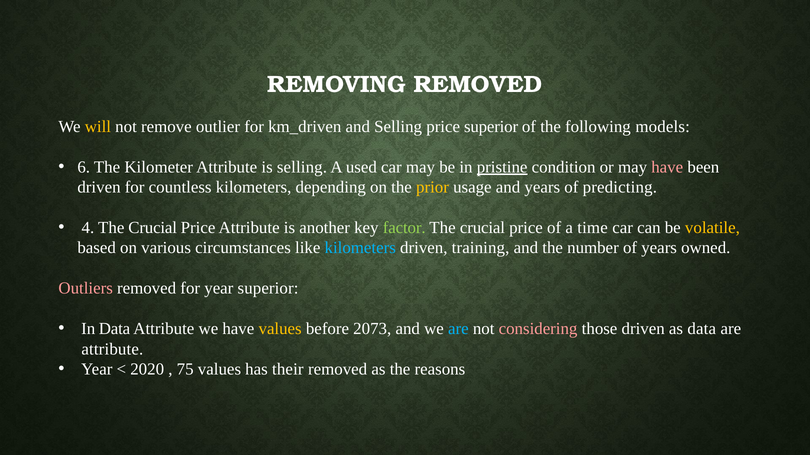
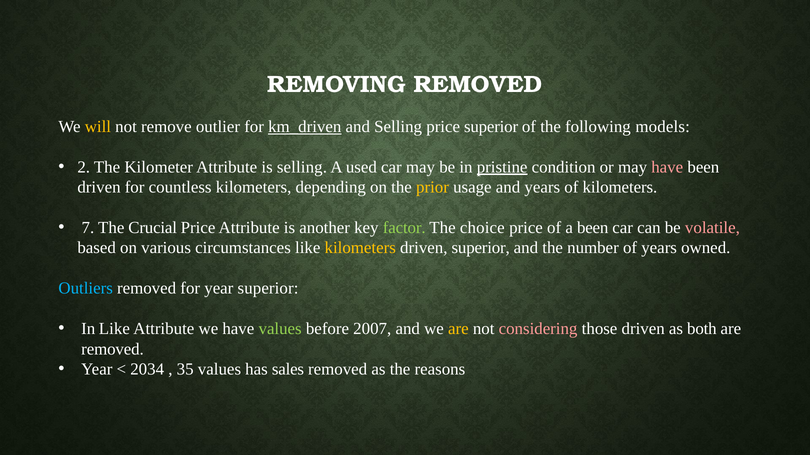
km_driven underline: none -> present
6: 6 -> 2
of predicting: predicting -> kilometers
4: 4 -> 7
crucial at (482, 228): crucial -> choice
a time: time -> been
volatile colour: yellow -> pink
kilometers at (360, 248) colour: light blue -> yellow
driven training: training -> superior
Outliers colour: pink -> light blue
In Data: Data -> Like
values at (280, 329) colour: yellow -> light green
2073: 2073 -> 2007
are at (458, 329) colour: light blue -> yellow
as data: data -> both
attribute at (112, 350): attribute -> removed
2020: 2020 -> 2034
75: 75 -> 35
their: their -> sales
